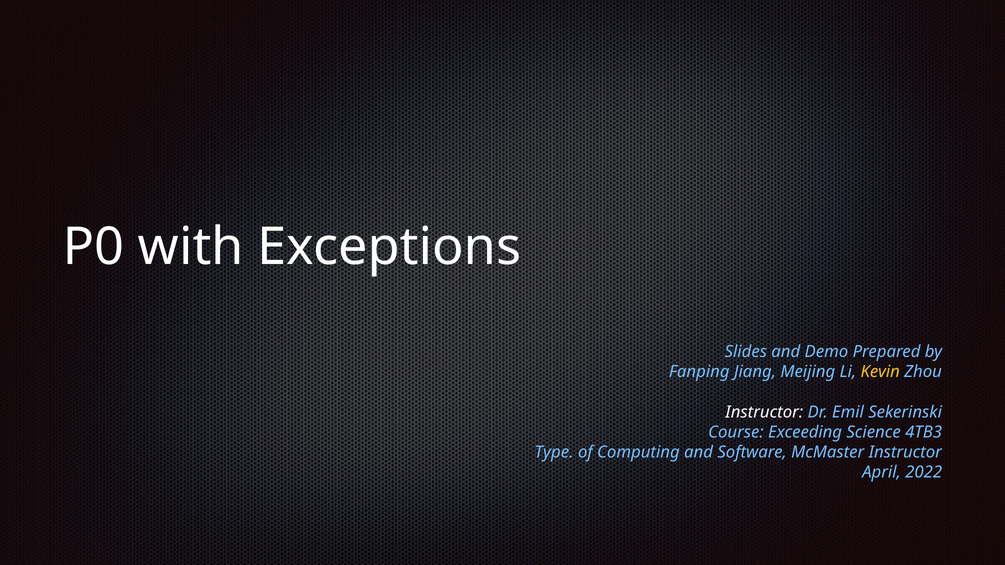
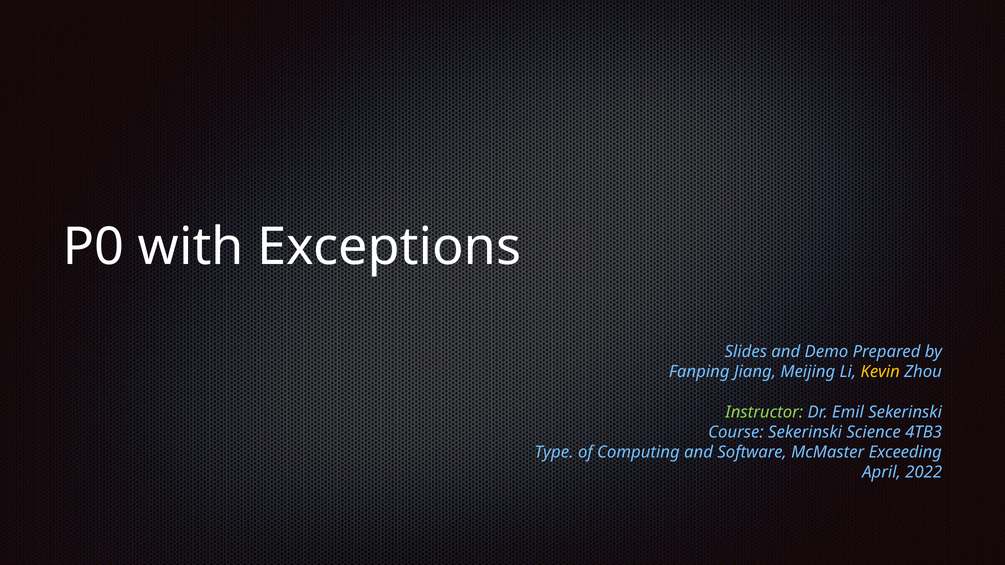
Instructor at (764, 412) colour: white -> light green
Course Exceeding: Exceeding -> Sekerinski
McMaster Instructor: Instructor -> Exceeding
